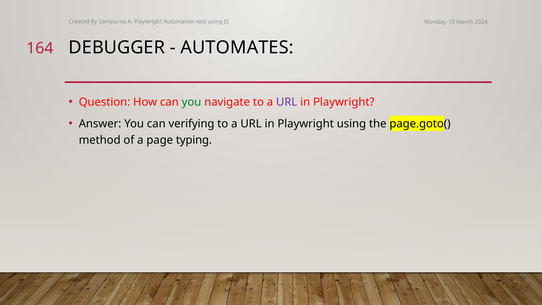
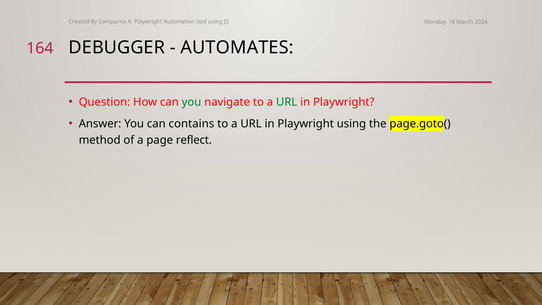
URL at (287, 102) colour: purple -> green
verifying: verifying -> contains
typing: typing -> reflect
